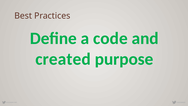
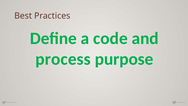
created: created -> process
